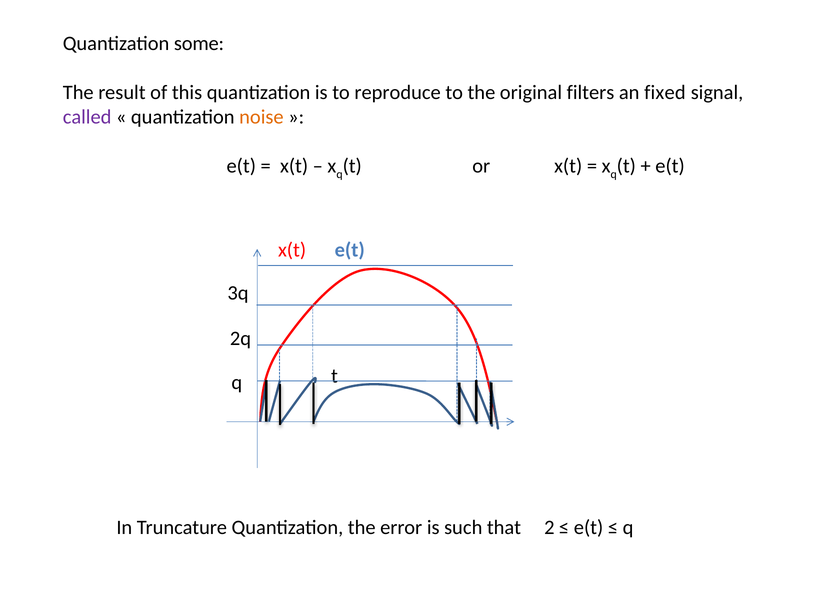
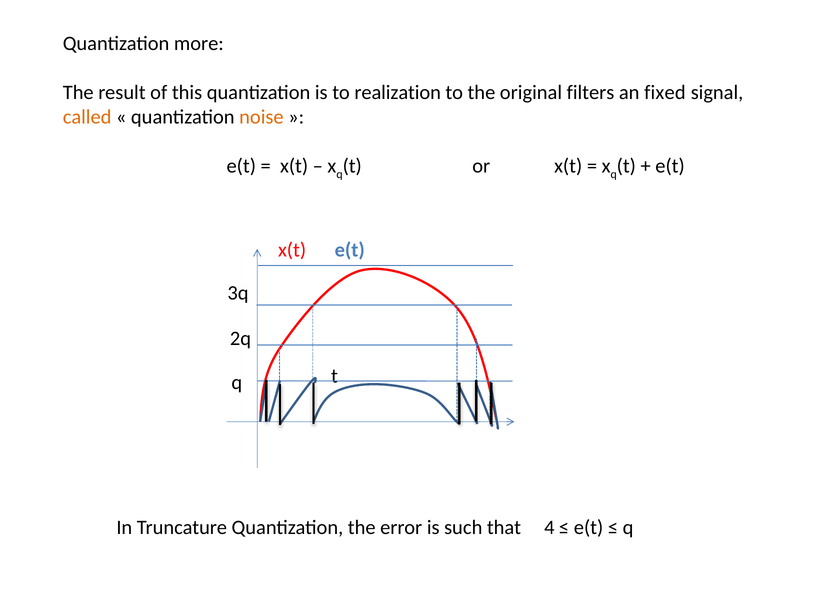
some: some -> more
reproduce: reproduce -> realization
called colour: purple -> orange
2: 2 -> 4
